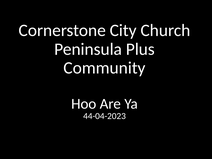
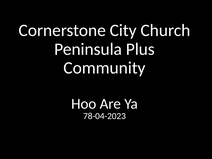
44-04-2023: 44-04-2023 -> 78-04-2023
